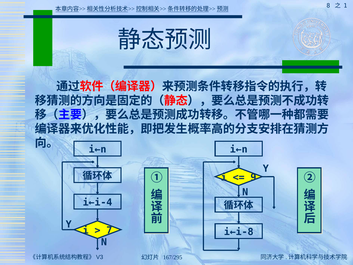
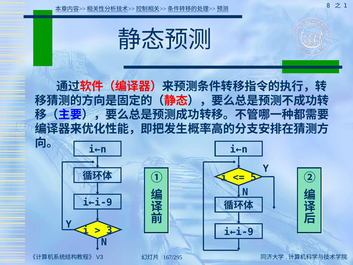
9: 9 -> 5
i←i-4 at (97, 202): i←i-4 -> i←i-9
7: 7 -> 3
i←i-8 at (239, 232): i←i-8 -> i←i-9
